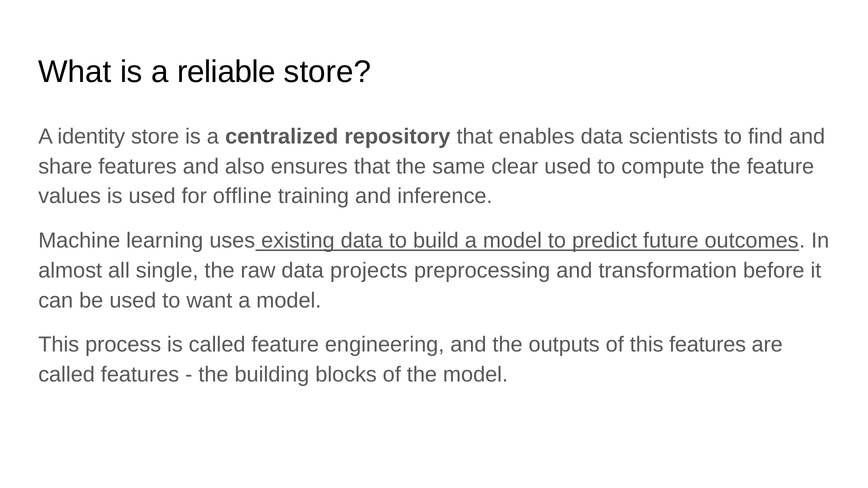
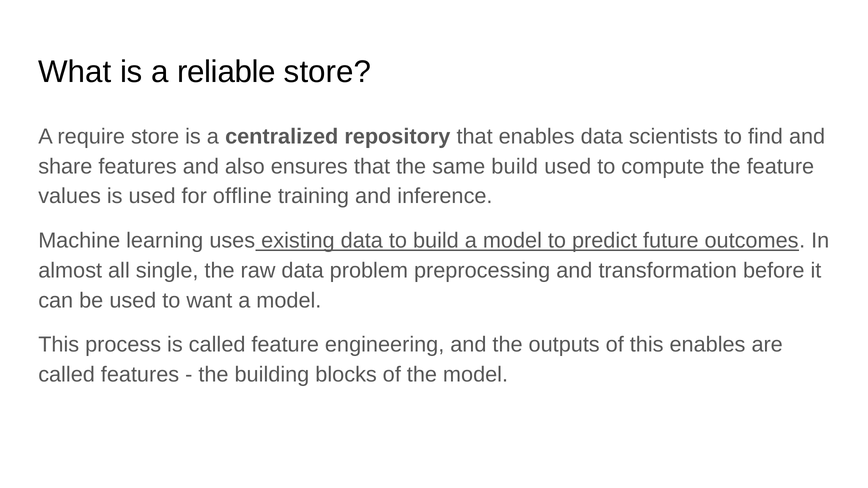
identity: identity -> require
same clear: clear -> build
projects: projects -> problem
this features: features -> enables
